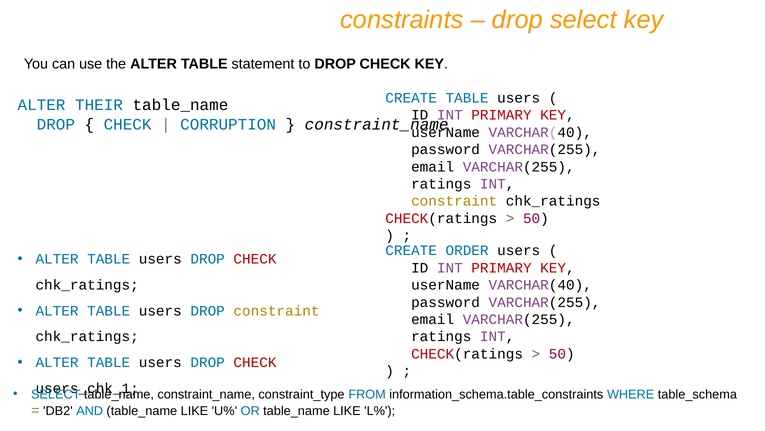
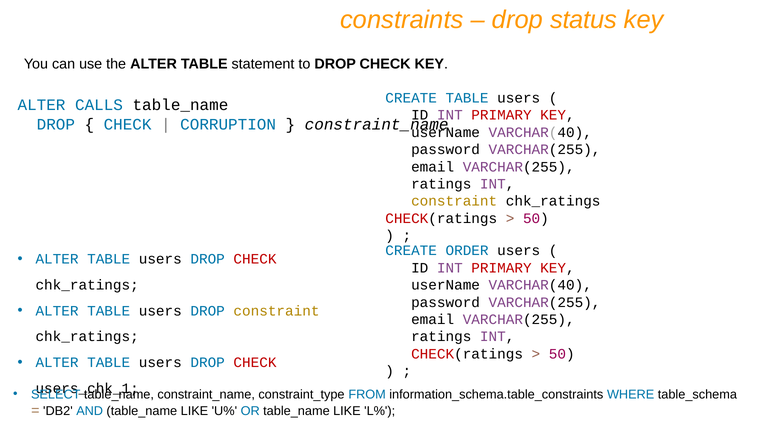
drop select: select -> status
THEIR: THEIR -> CALLS
